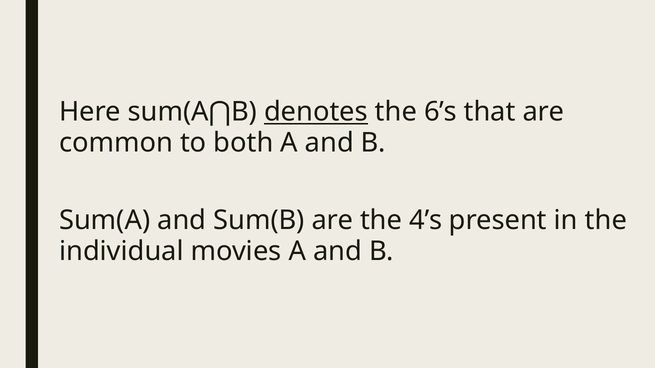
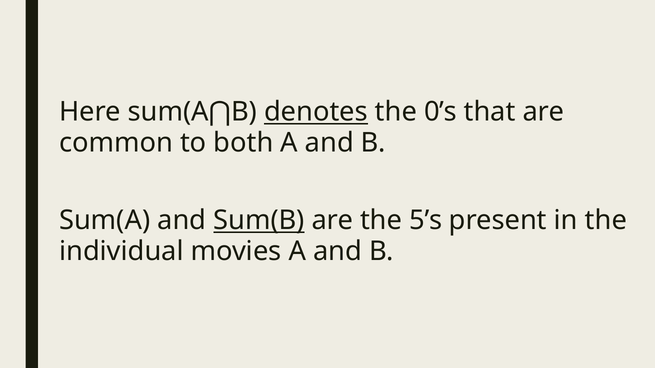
6’s: 6’s -> 0’s
Sum(B underline: none -> present
4’s: 4’s -> 5’s
